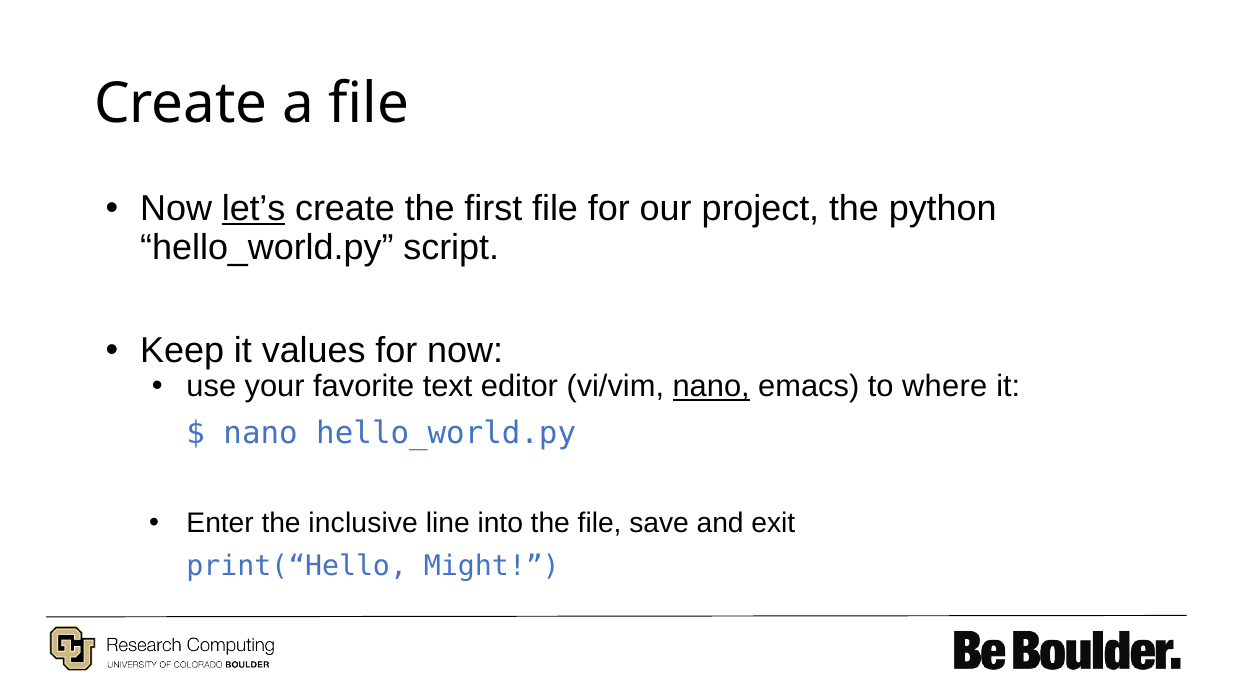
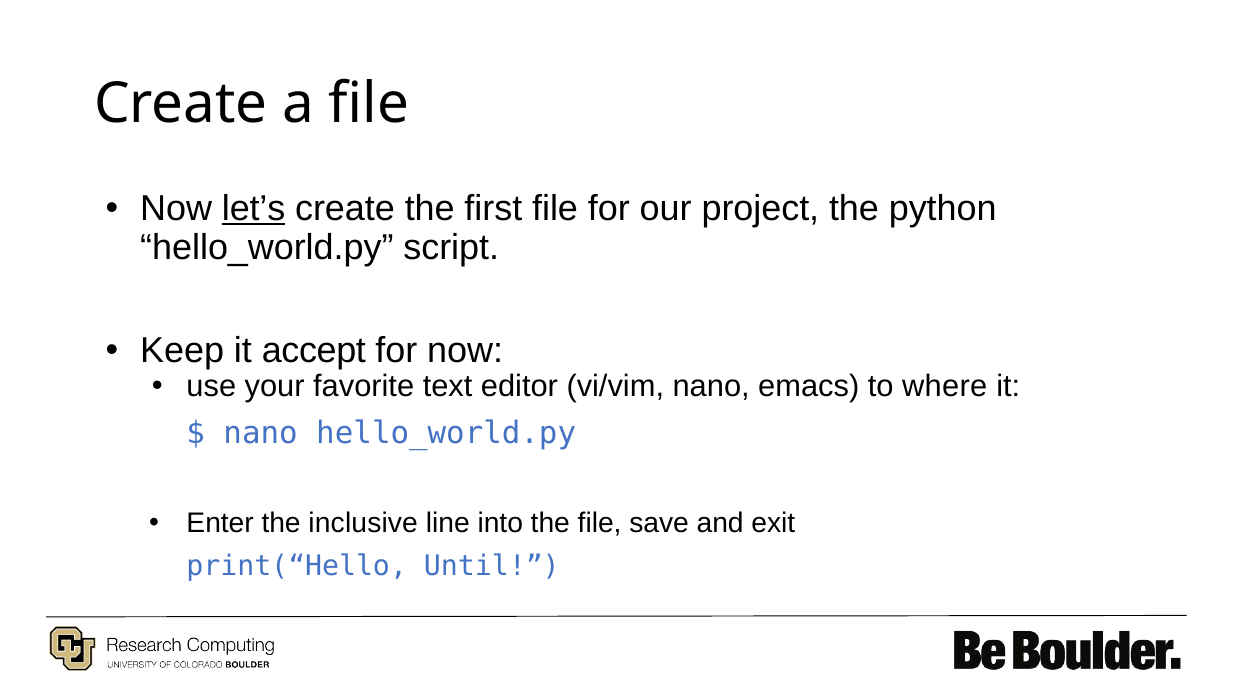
values: values -> accept
nano at (711, 386) underline: present -> none
Might: Might -> Until
